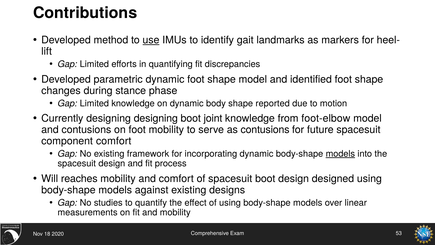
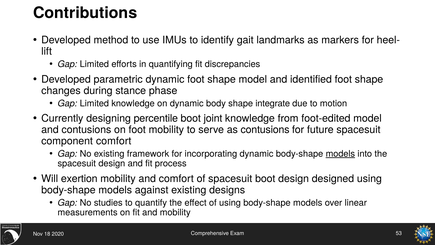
use underline: present -> none
reported: reported -> integrate
designing designing: designing -> percentile
foot-elbow: foot-elbow -> foot-edited
reaches: reaches -> exertion
